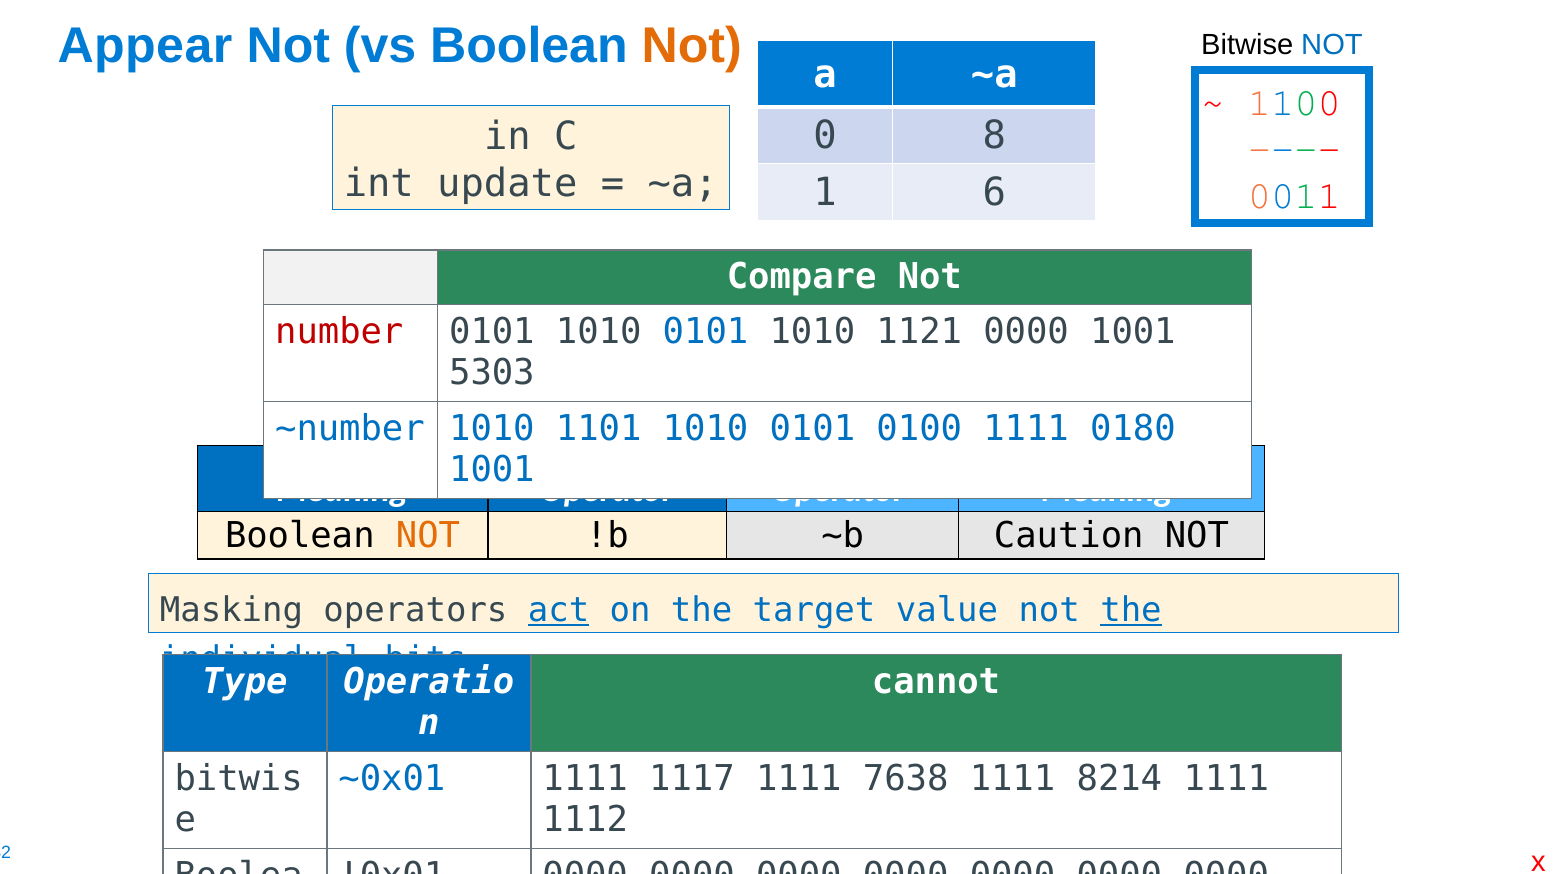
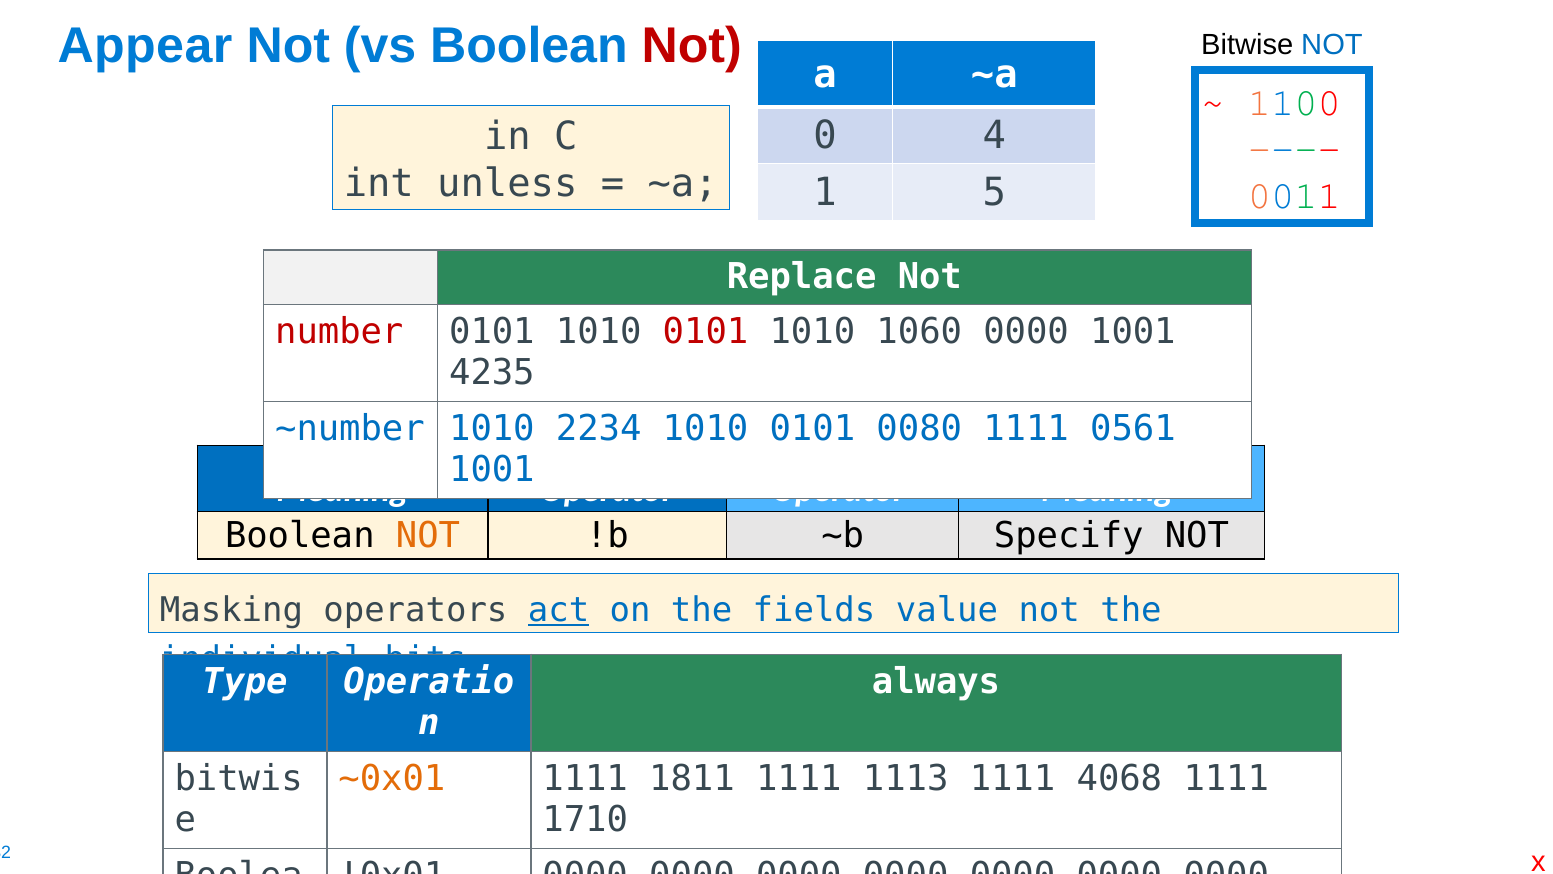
Not at (692, 45) colour: orange -> red
8: 8 -> 4
update: update -> unless
6: 6 -> 5
Compare: Compare -> Replace
0101 at (706, 331) colour: blue -> red
1121: 1121 -> 1060
5303: 5303 -> 4235
1101: 1101 -> 2234
0100: 0100 -> 0080
0180: 0180 -> 0561
Caution: Caution -> Specify
target: target -> fields
the at (1131, 610) underline: present -> none
cannot: cannot -> always
~0x01 colour: blue -> orange
1117: 1117 -> 1811
7638: 7638 -> 1113
8214: 8214 -> 4068
1112: 1112 -> 1710
